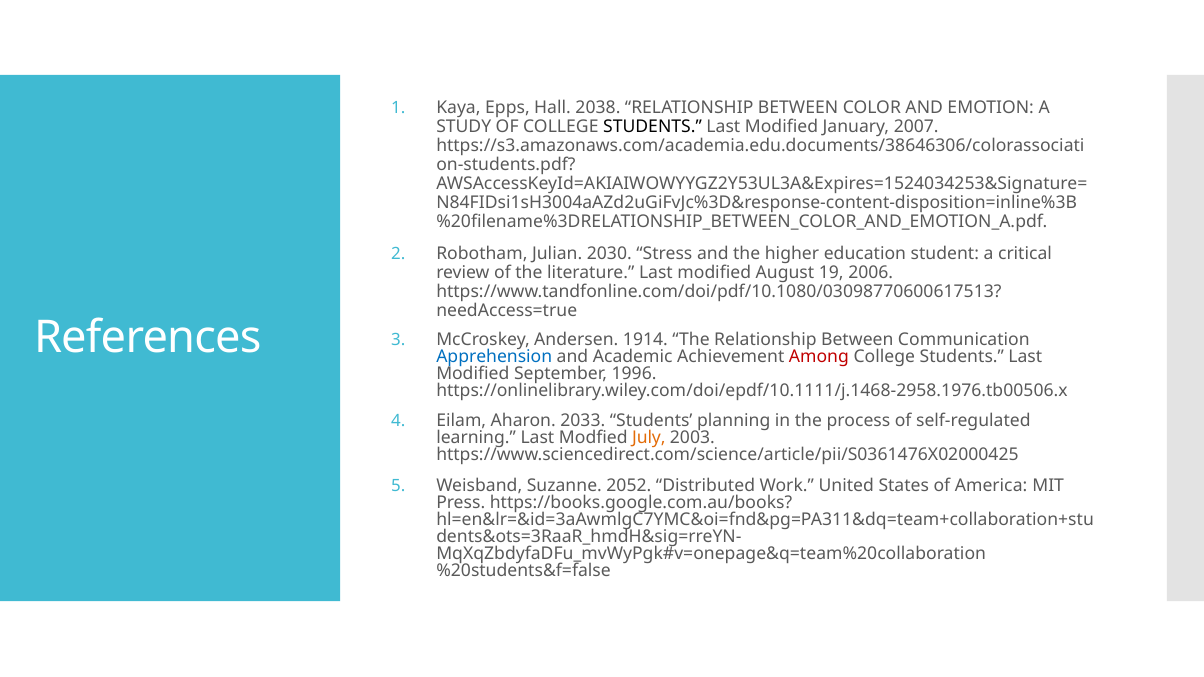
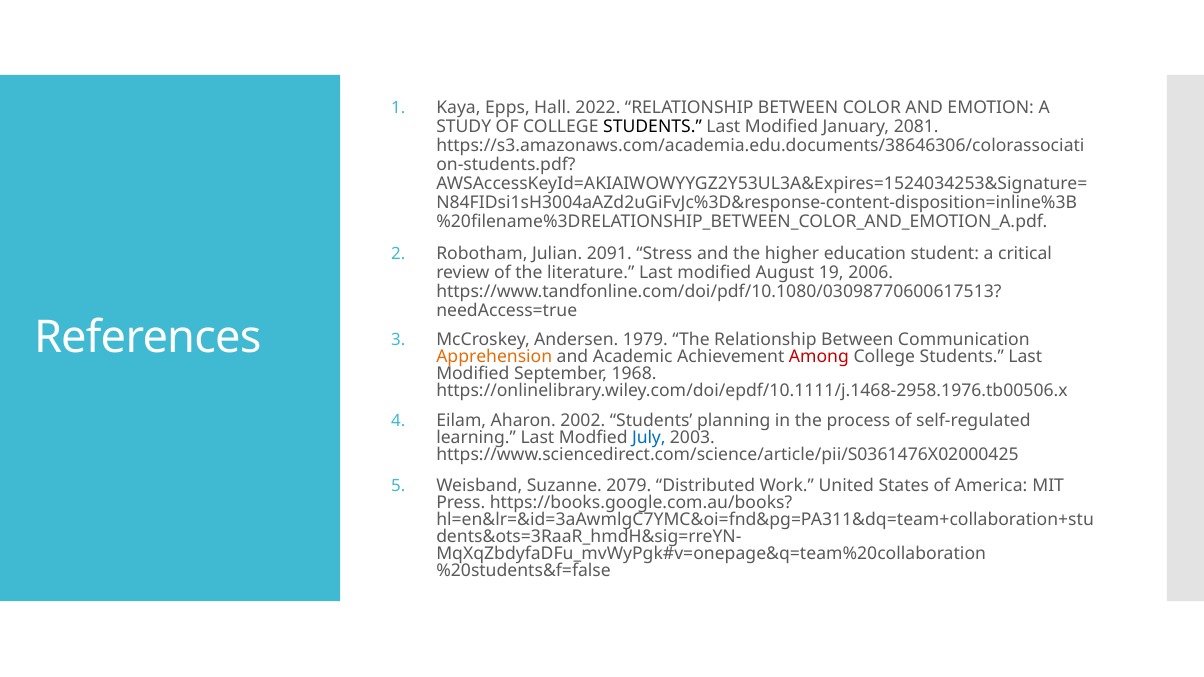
2038: 2038 -> 2022
2007: 2007 -> 2081
2030: 2030 -> 2091
1914: 1914 -> 1979
Apprehension colour: blue -> orange
1996: 1996 -> 1968
2033: 2033 -> 2002
July colour: orange -> blue
2052: 2052 -> 2079
